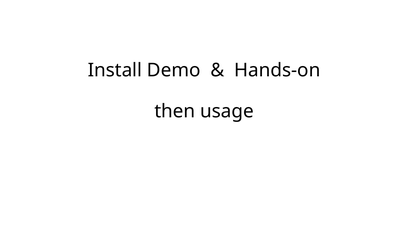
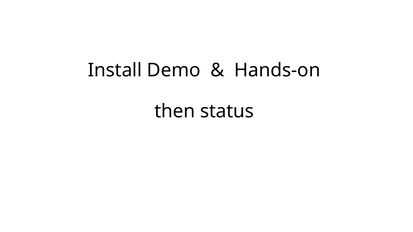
usage: usage -> status
